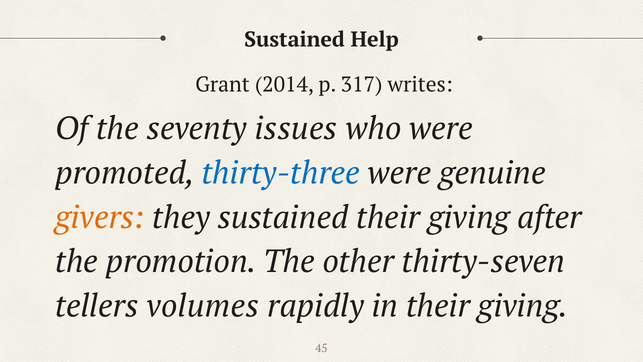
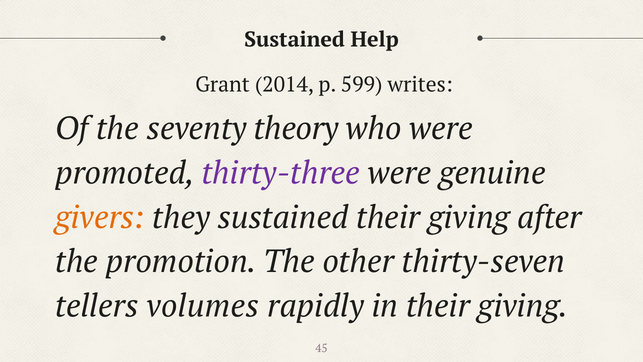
317: 317 -> 599
issues: issues -> theory
thirty-three colour: blue -> purple
